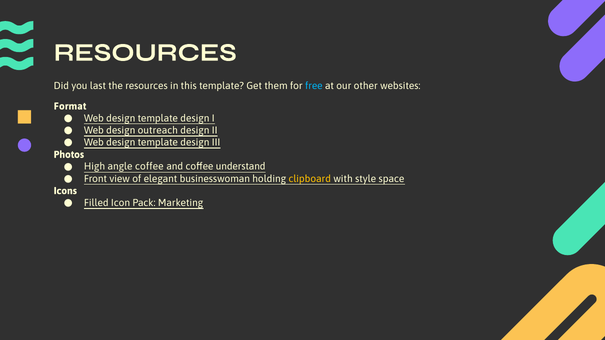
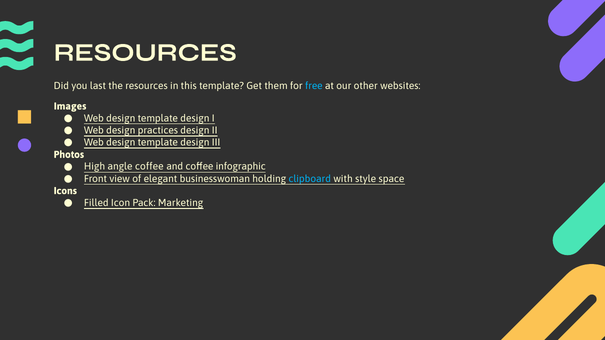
Format: Format -> Images
outreach: outreach -> practices
understand: understand -> infographic
clipboard colour: yellow -> light blue
